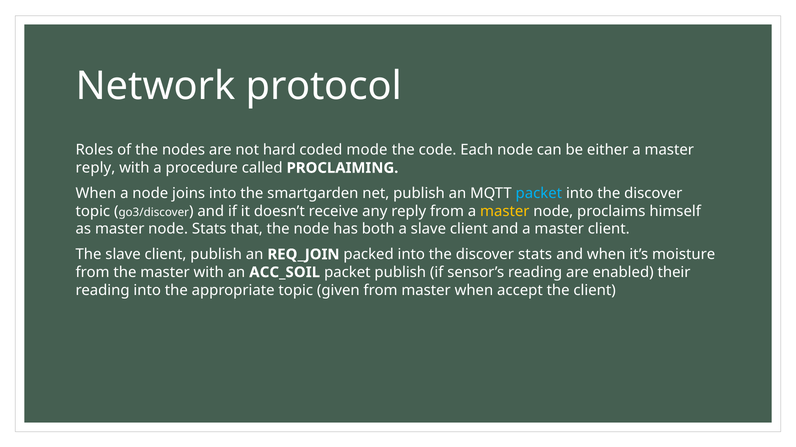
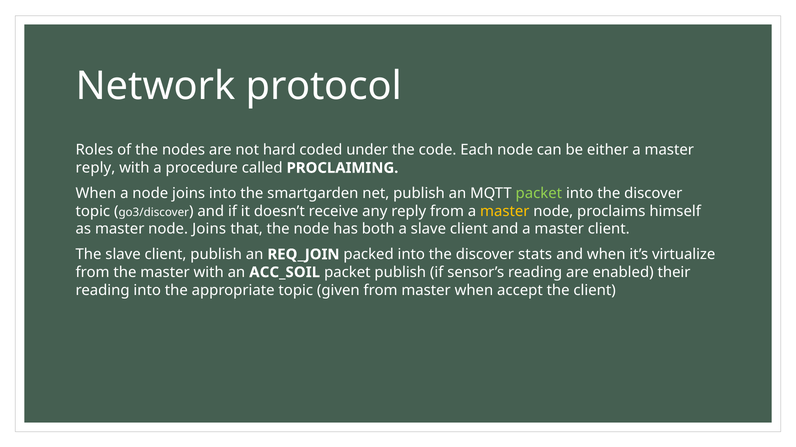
mode: mode -> under
packet at (539, 194) colour: light blue -> light green
master node Stats: Stats -> Joins
moisture: moisture -> virtualize
